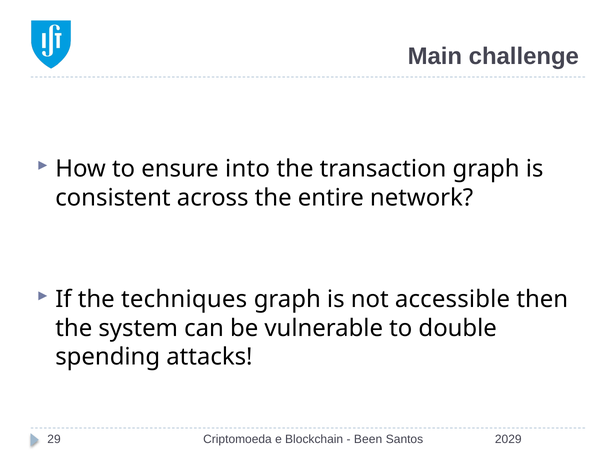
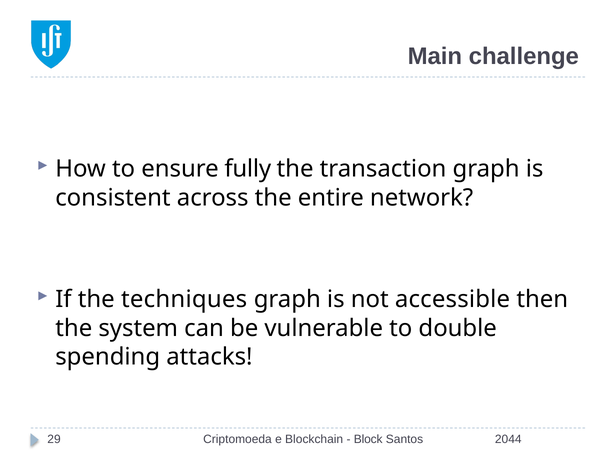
into: into -> fully
Been: Been -> Block
2029: 2029 -> 2044
